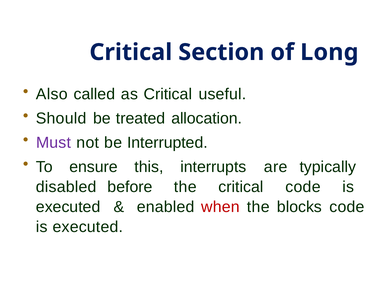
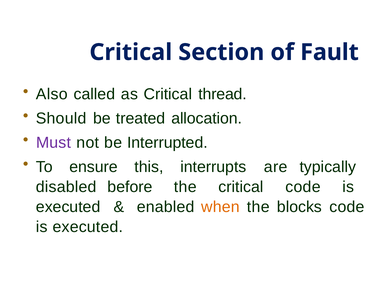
Long: Long -> Fault
useful: useful -> thread
when colour: red -> orange
